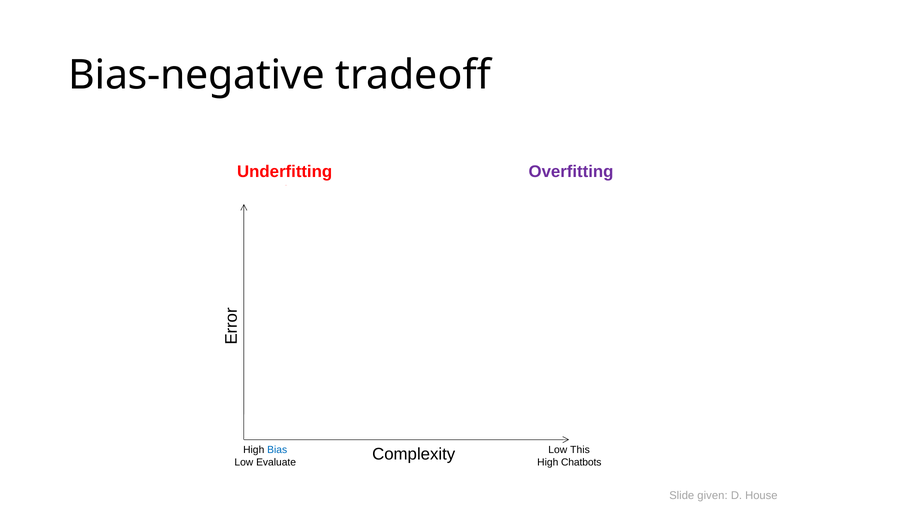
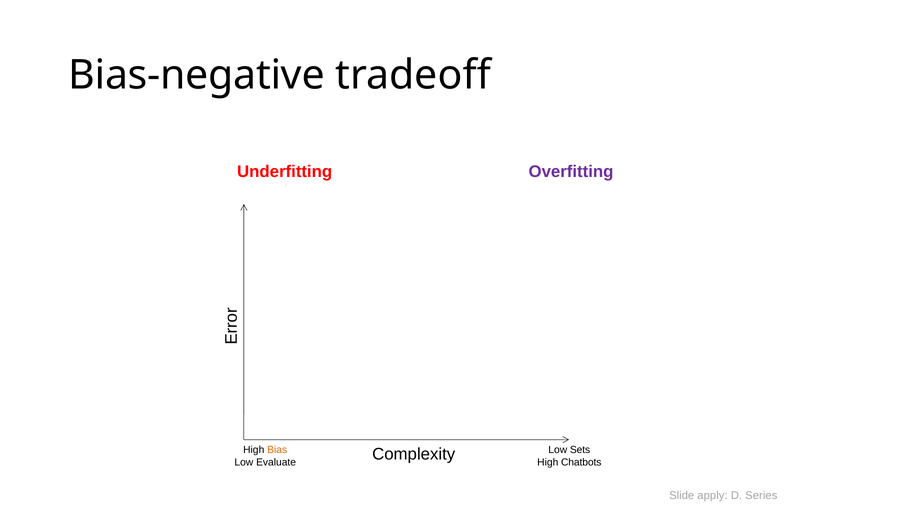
Bias colour: blue -> orange
This: This -> Sets
given: given -> apply
House: House -> Series
